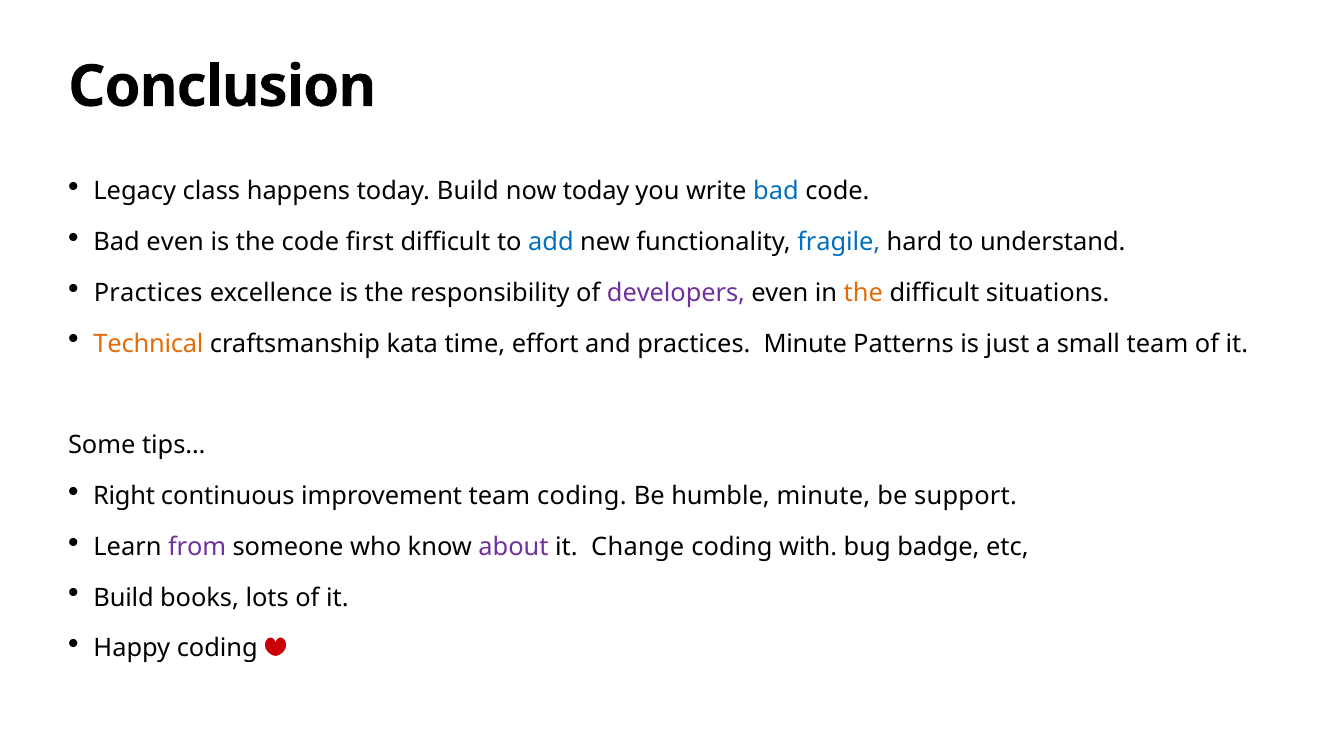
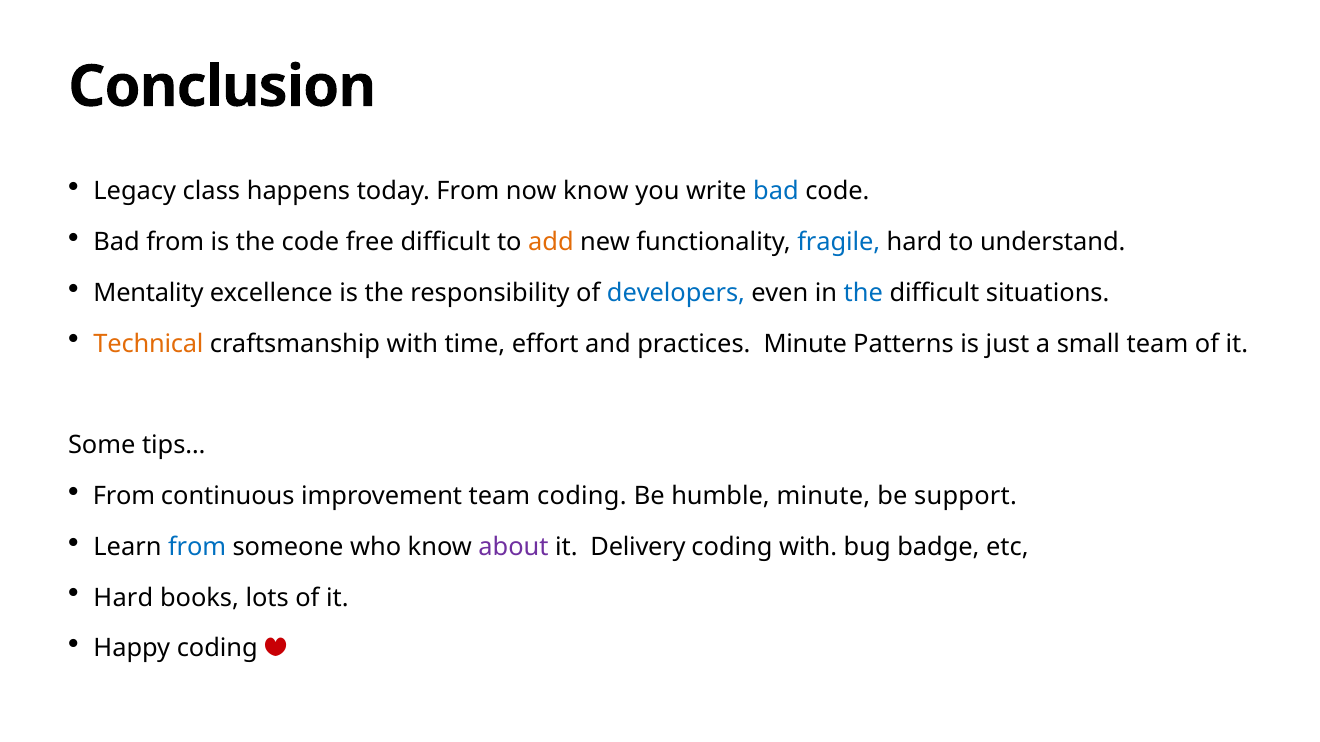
today Build: Build -> From
now today: today -> know
Bad even: even -> from
first: first -> free
add colour: blue -> orange
Practices at (148, 293): Practices -> Mentality
developers colour: purple -> blue
the at (863, 293) colour: orange -> blue
craftsmanship kata: kata -> with
Right at (124, 497): Right -> From
from at (197, 547) colour: purple -> blue
Change: Change -> Delivery
Build at (124, 598): Build -> Hard
